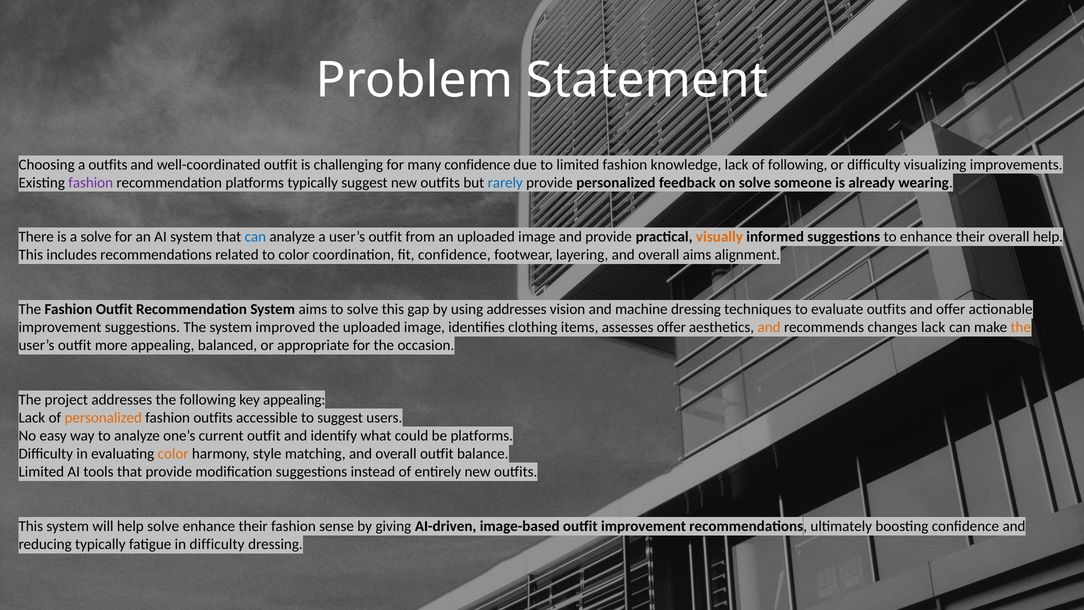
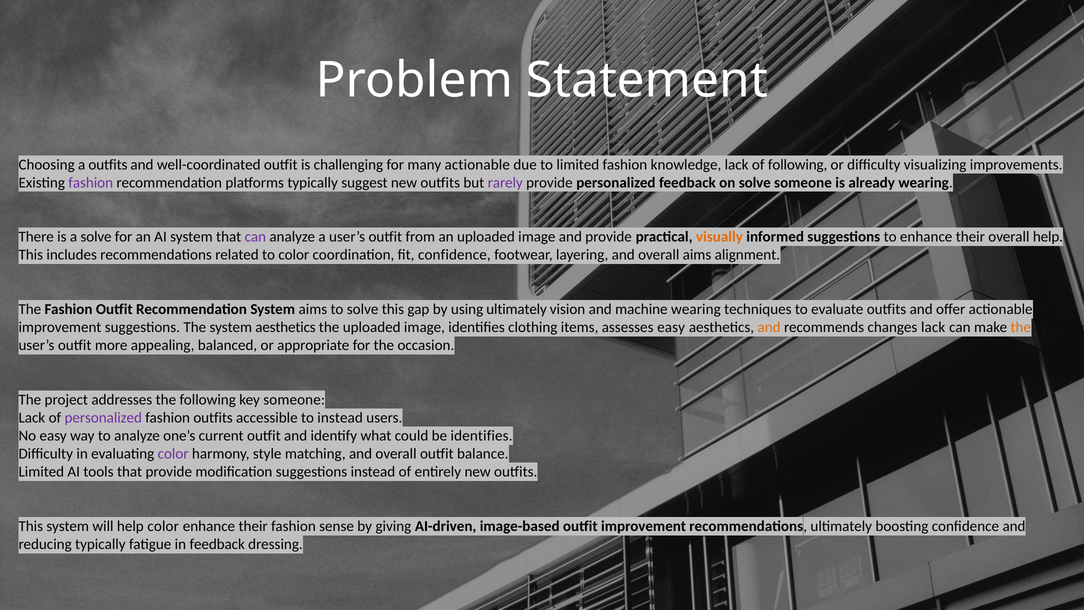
many confidence: confidence -> actionable
rarely colour: blue -> purple
can at (255, 237) colour: blue -> purple
using addresses: addresses -> ultimately
machine dressing: dressing -> wearing
system improved: improved -> aesthetics
assesses offer: offer -> easy
key appealing: appealing -> someone
personalized at (103, 418) colour: orange -> purple
to suggest: suggest -> instead
be platforms: platforms -> identifies
color at (173, 454) colour: orange -> purple
help solve: solve -> color
in difficulty: difficulty -> feedback
